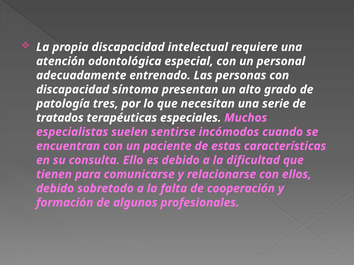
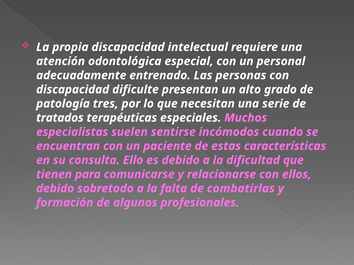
síntoma: síntoma -> dificulte
cooperación: cooperación -> combatirlas
